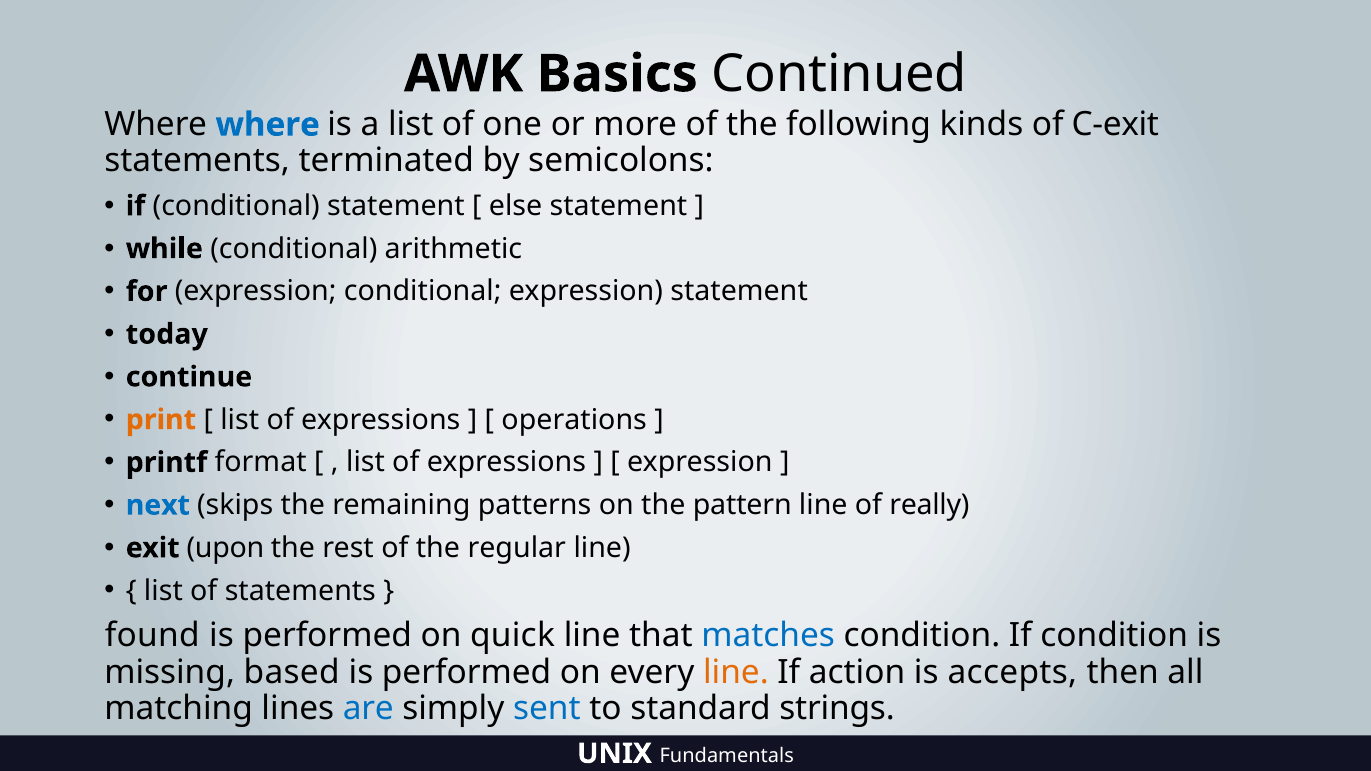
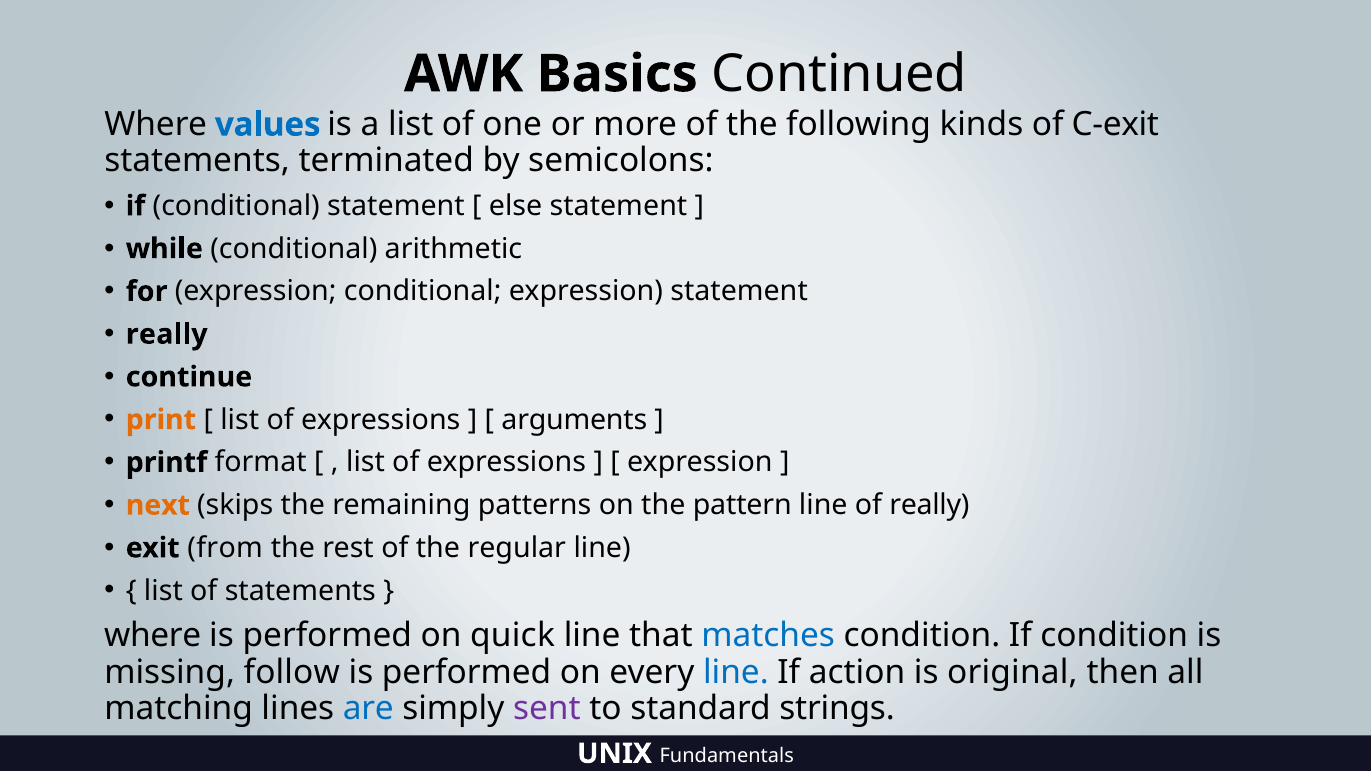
Where where: where -> values
today at (167, 334): today -> really
operations: operations -> arguments
next colour: blue -> orange
upon: upon -> from
found at (152, 636): found -> where
based: based -> follow
line at (736, 672) colour: orange -> blue
accepts: accepts -> original
sent colour: blue -> purple
